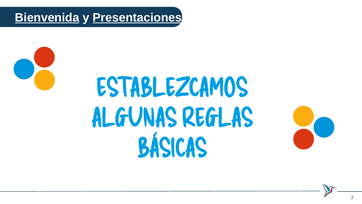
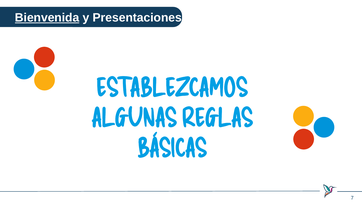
Presentaciones underline: present -> none
